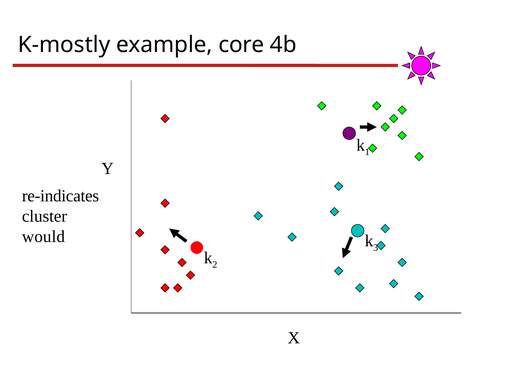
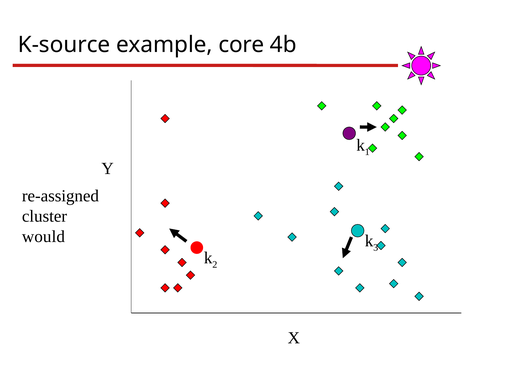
K-mostly: K-mostly -> K-source
re-indicates: re-indicates -> re-assigned
